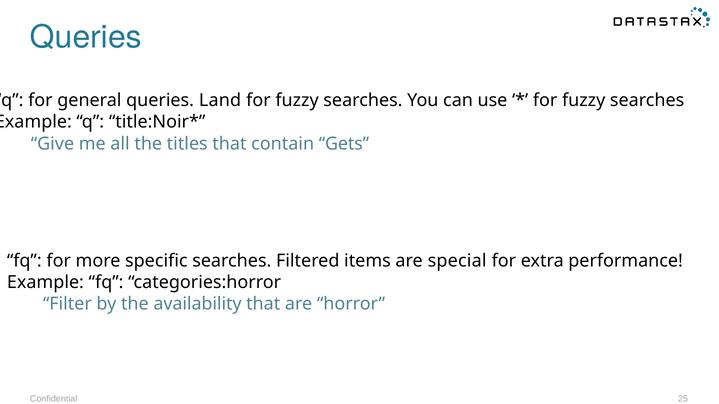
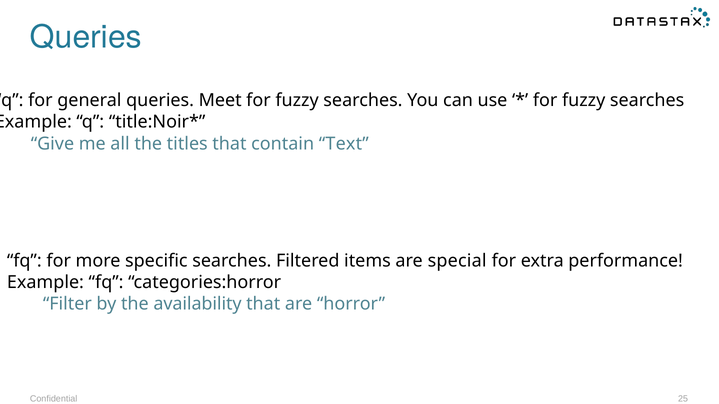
Land: Land -> Meet
Gets: Gets -> Text
